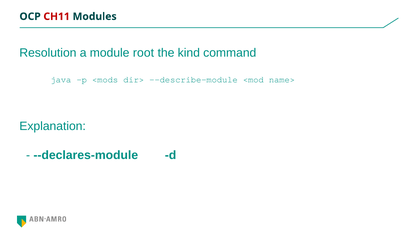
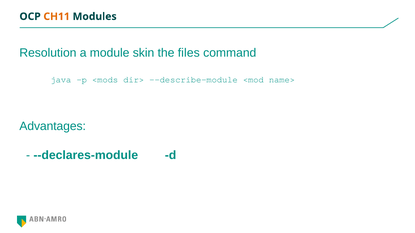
CH11 colour: red -> orange
root: root -> skin
kind: kind -> files
Explanation: Explanation -> Advantages
